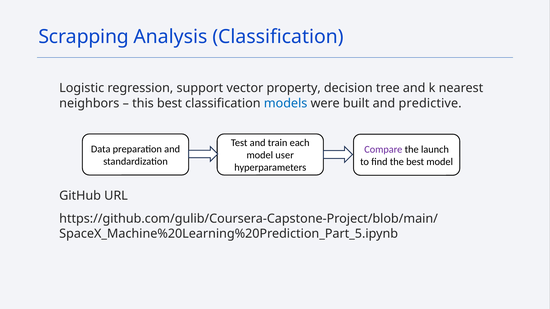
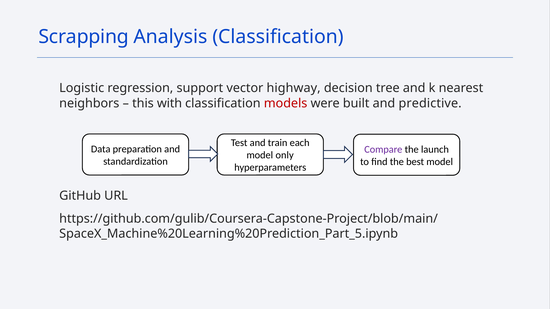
property: property -> highway
this best: best -> with
models colour: blue -> red
user: user -> only
